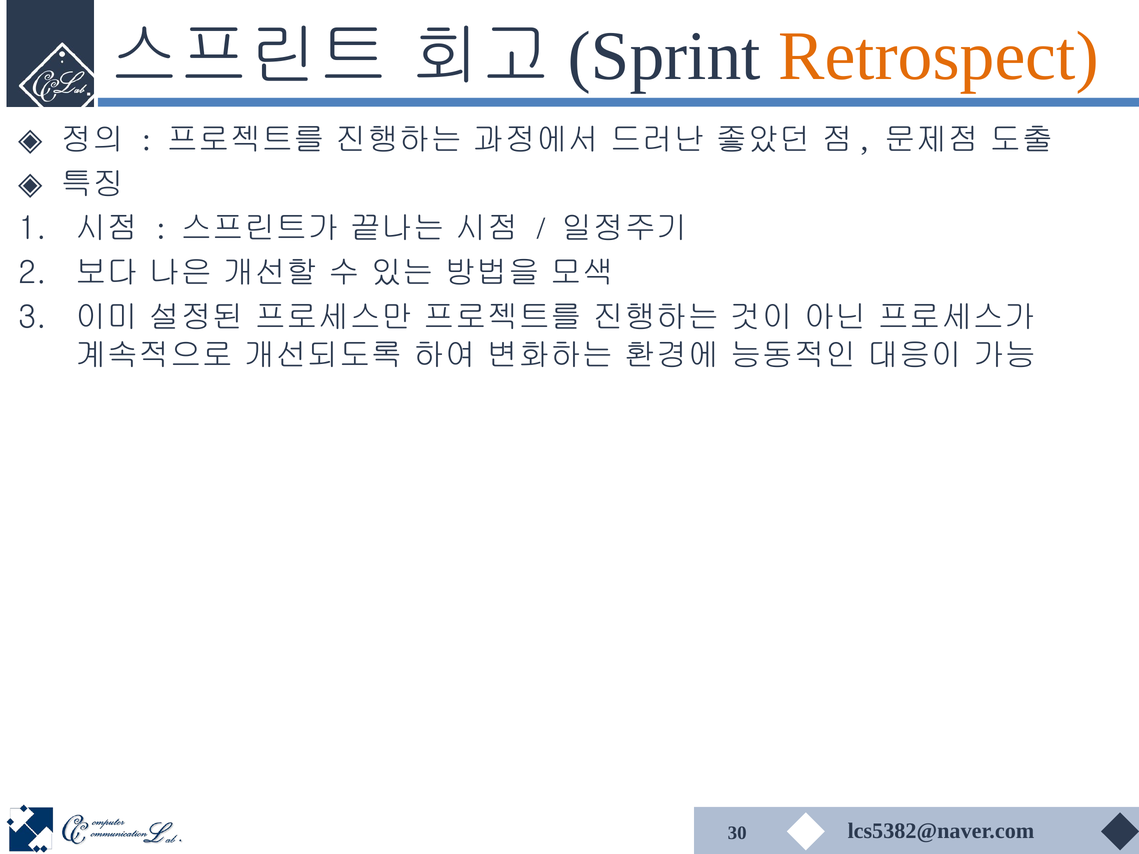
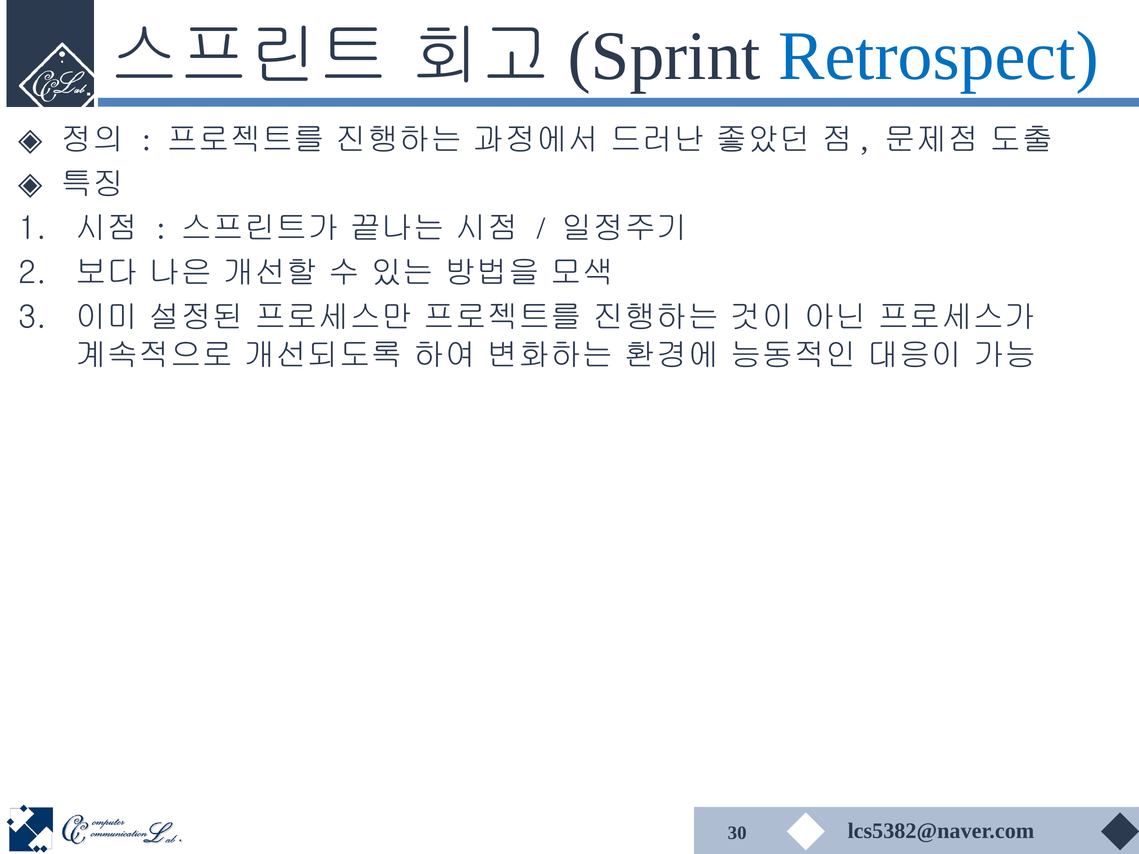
Retrospect colour: orange -> blue
